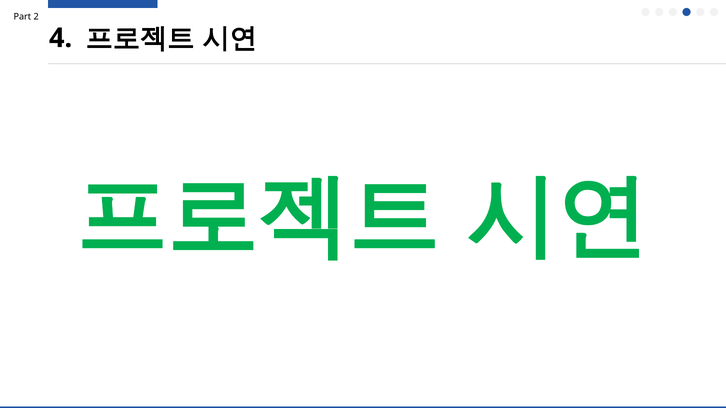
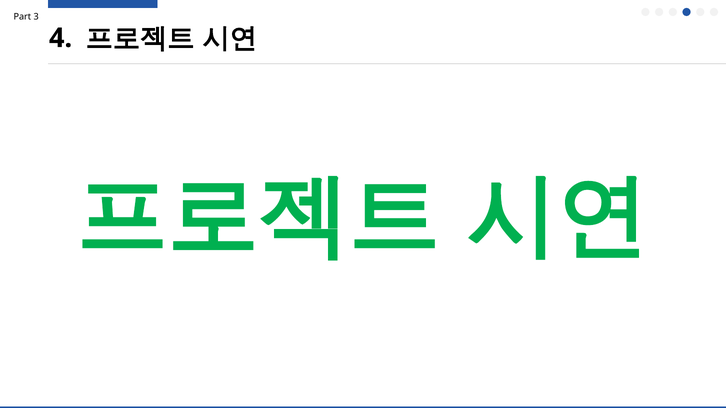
2: 2 -> 3
